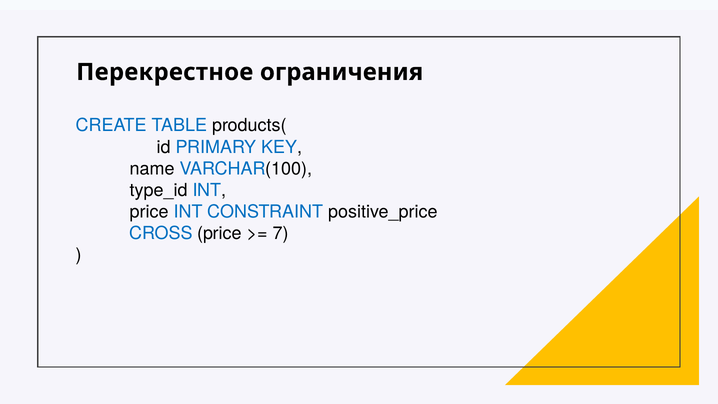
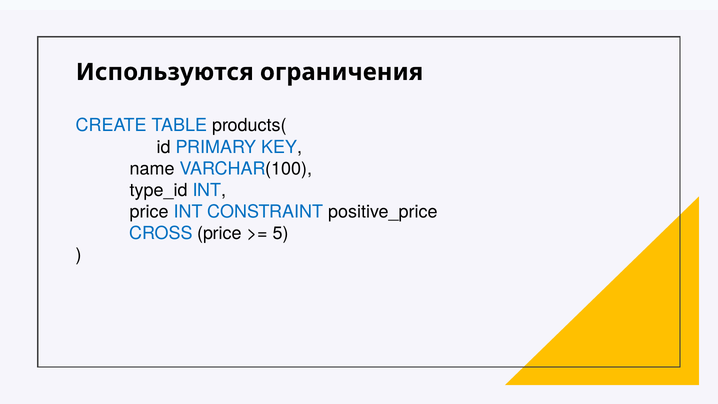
Перекрестное: Перекрестное -> Используются
7: 7 -> 5
